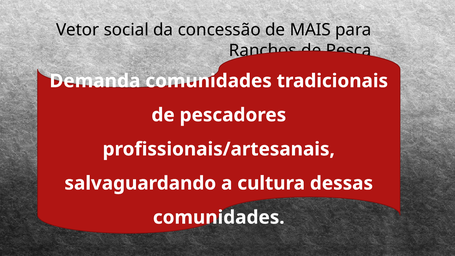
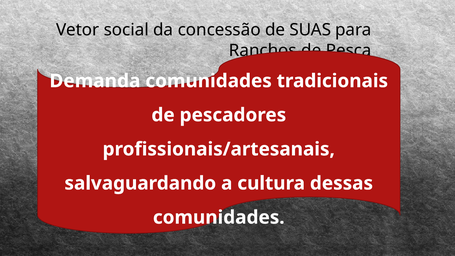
MAIS: MAIS -> SUAS
